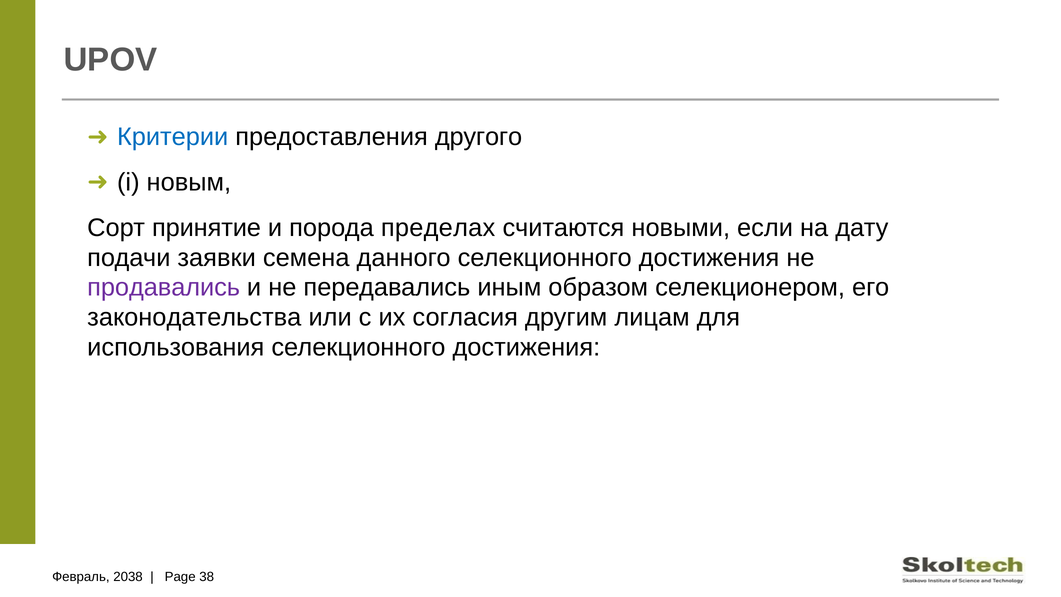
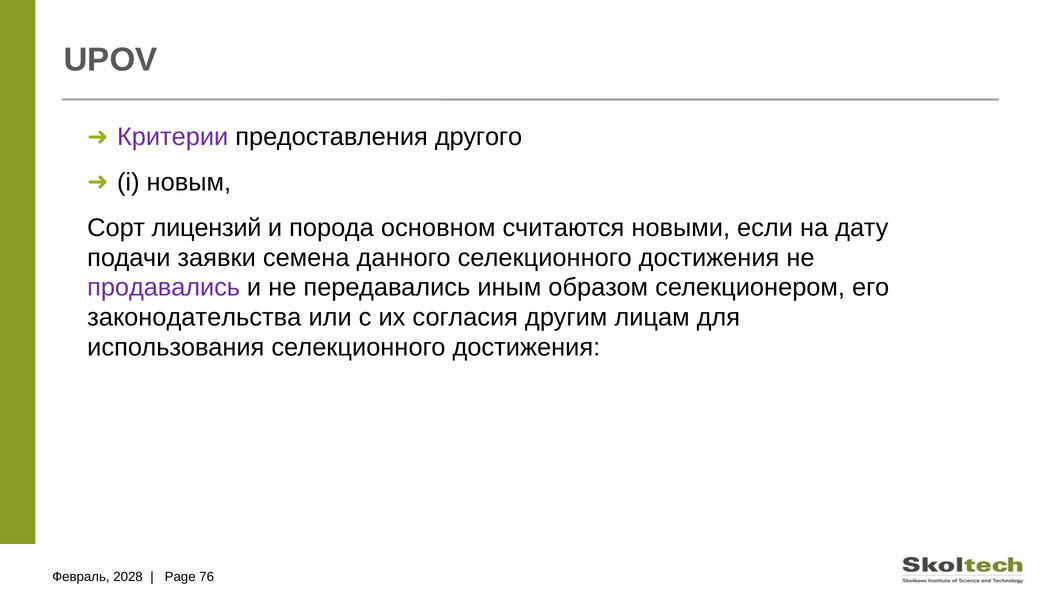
Критерии colour: blue -> purple
принятие: принятие -> лицензий
пределах: пределах -> основном
2038: 2038 -> 2028
38: 38 -> 76
